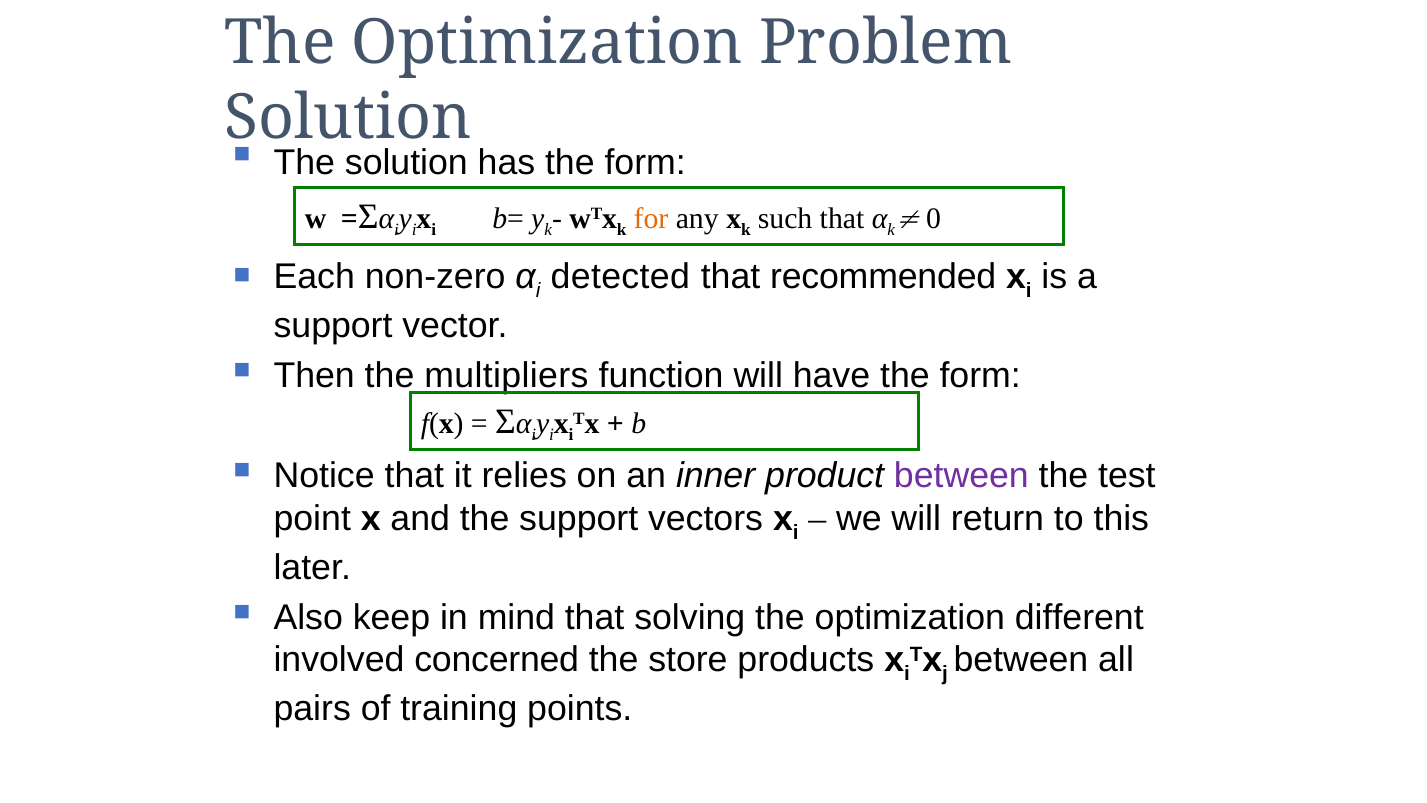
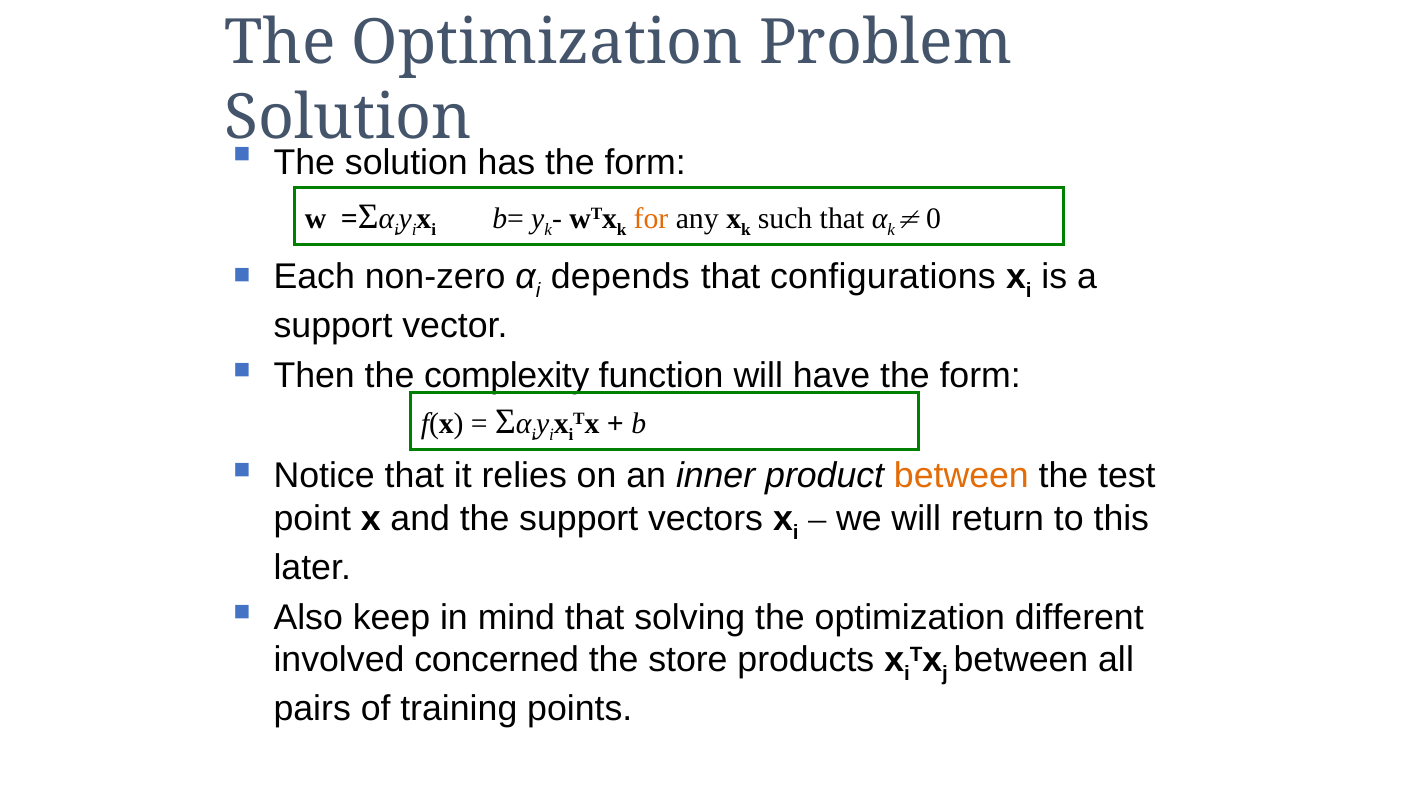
detected: detected -> depends
recommended: recommended -> configurations
multipliers: multipliers -> complexity
between at (961, 476) colour: purple -> orange
